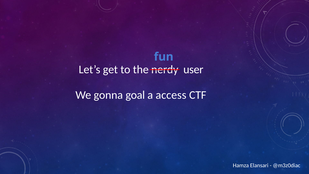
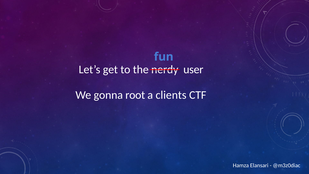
goal: goal -> root
access: access -> clients
